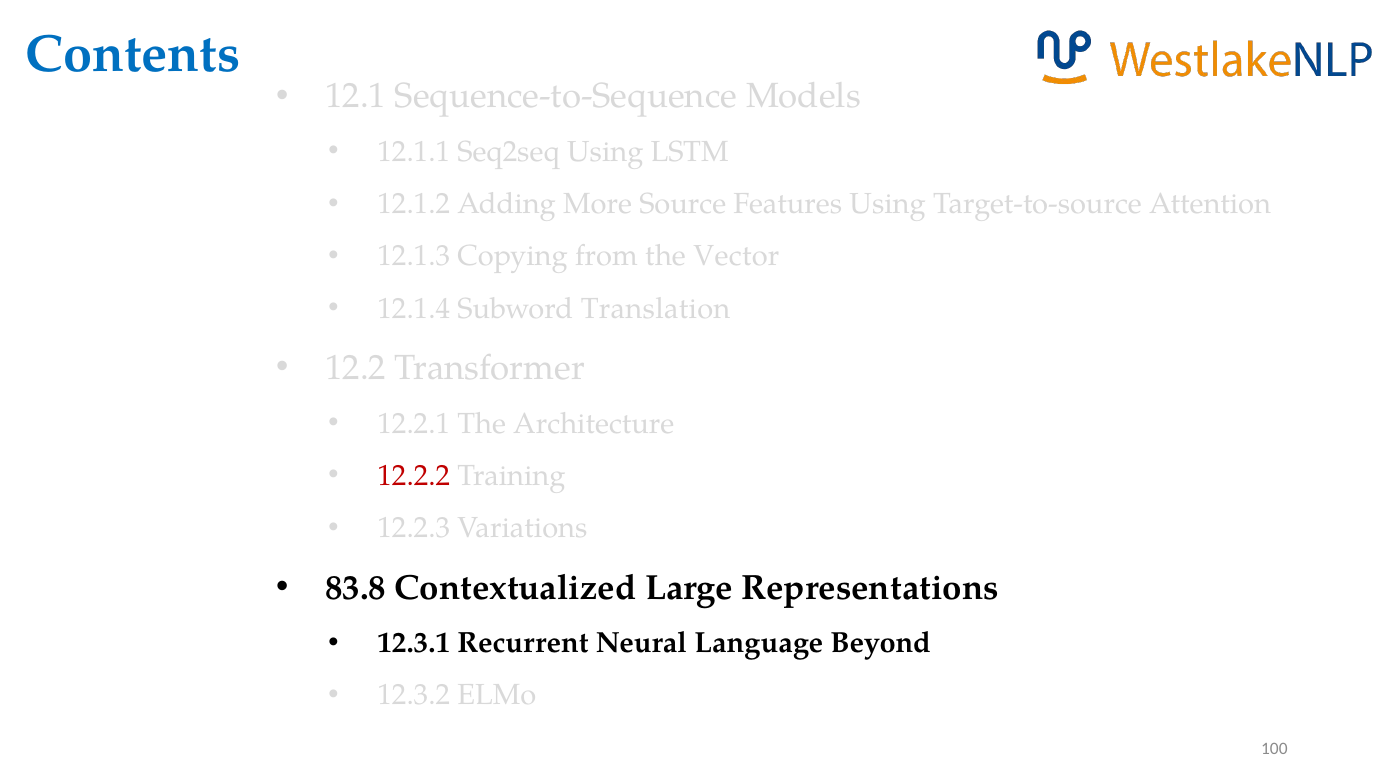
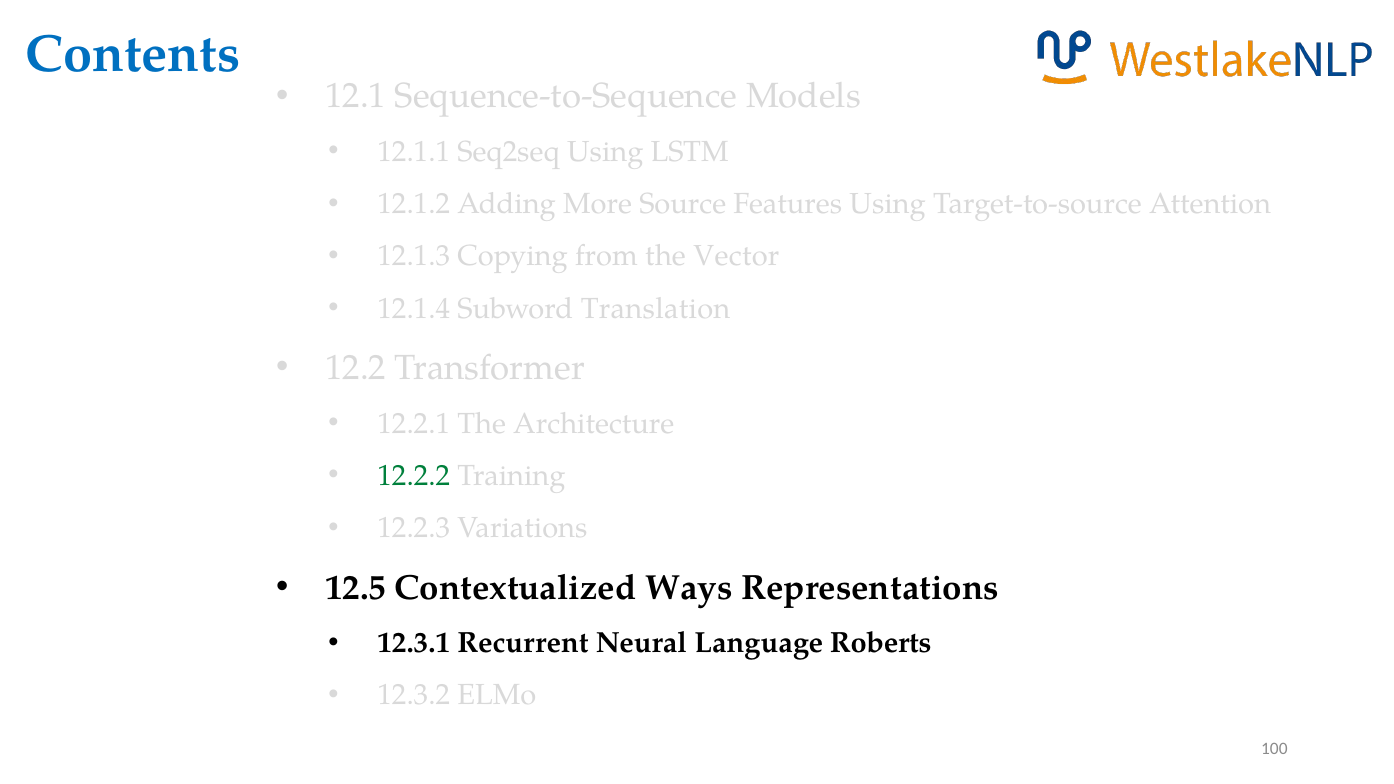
12.2.2 colour: red -> green
83.8: 83.8 -> 12.5
Large: Large -> Ways
Beyond: Beyond -> Roberts
